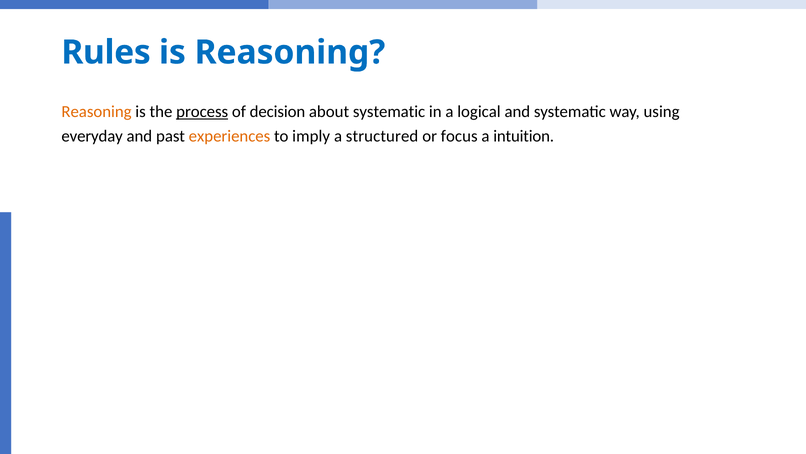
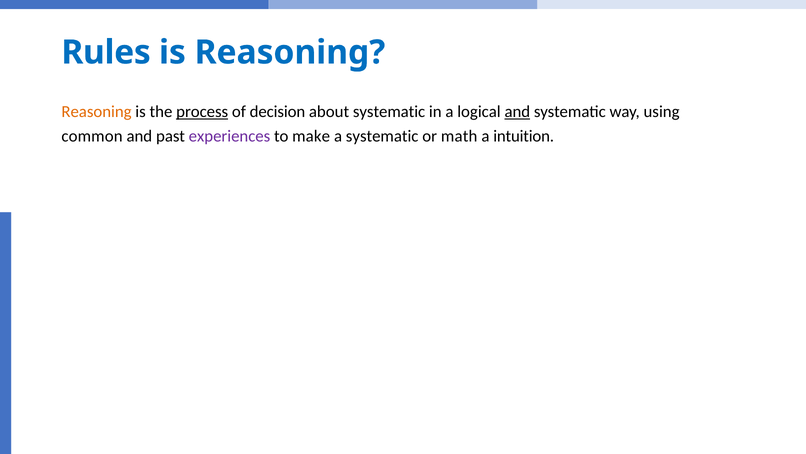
and at (517, 112) underline: none -> present
everyday: everyday -> common
experiences colour: orange -> purple
imply: imply -> make
a structured: structured -> systematic
focus: focus -> math
